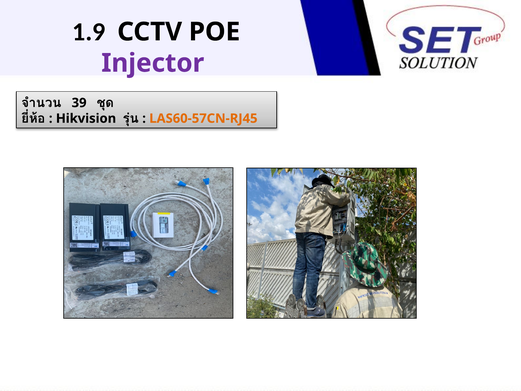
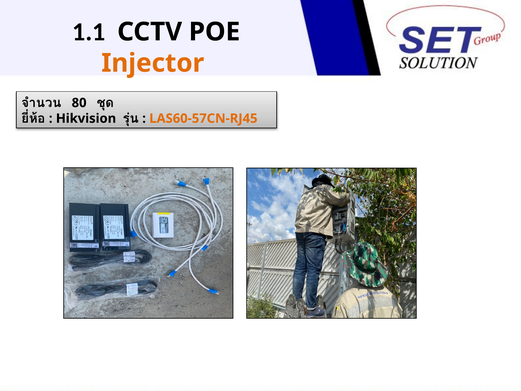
1.9: 1.9 -> 1.1
Injector colour: purple -> orange
39: 39 -> 80
